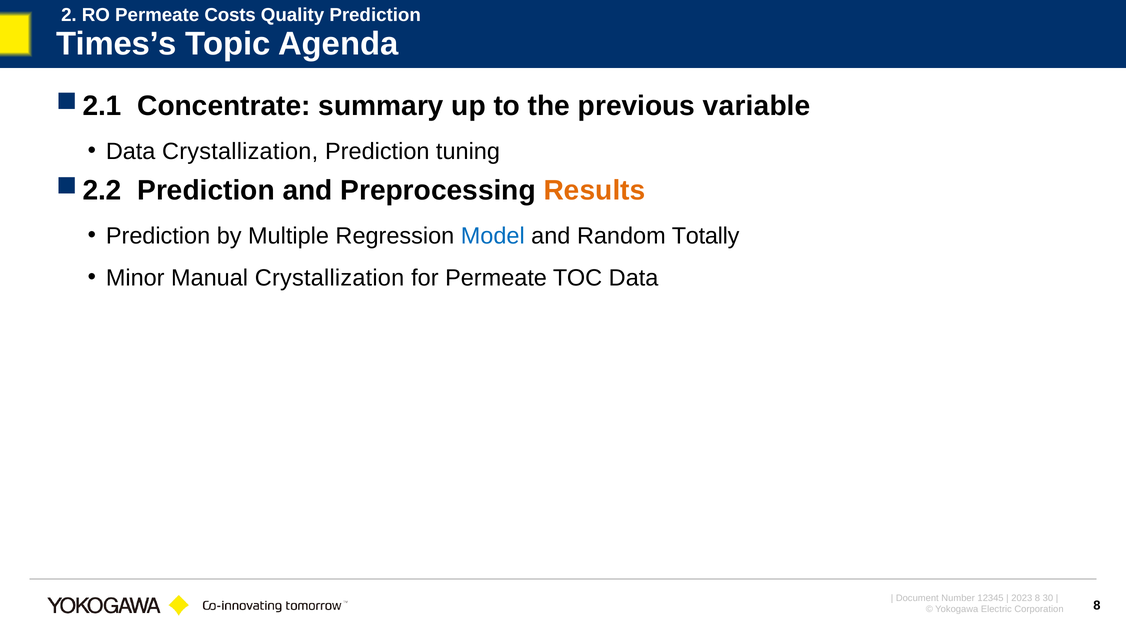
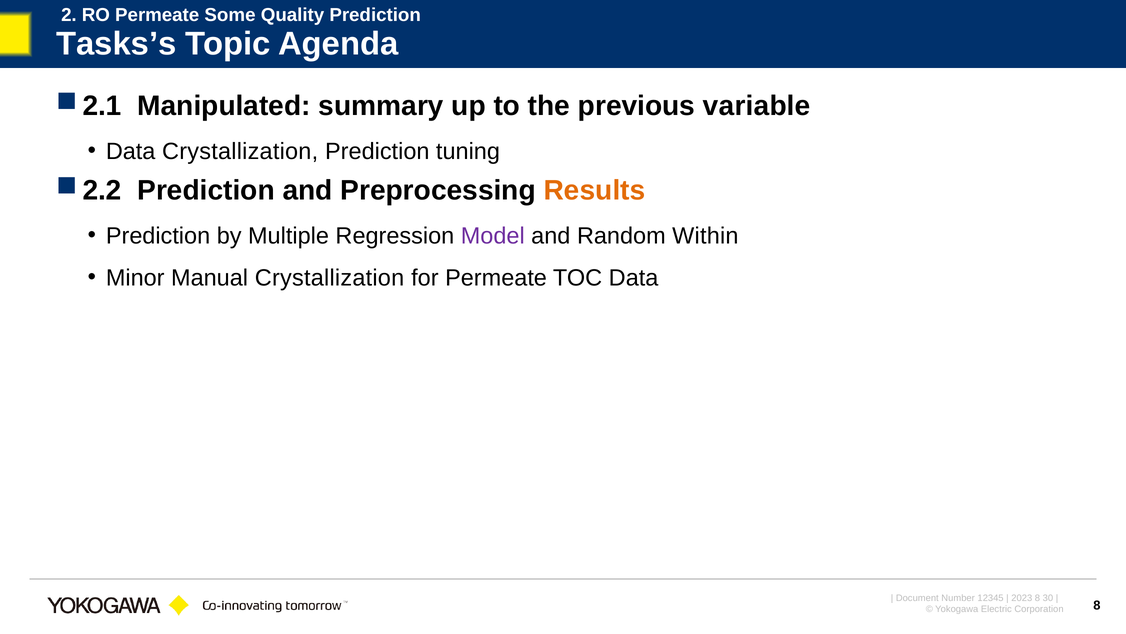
Costs: Costs -> Some
Times’s: Times’s -> Tasks’s
Concentrate: Concentrate -> Manipulated
Model colour: blue -> purple
Totally: Totally -> Within
